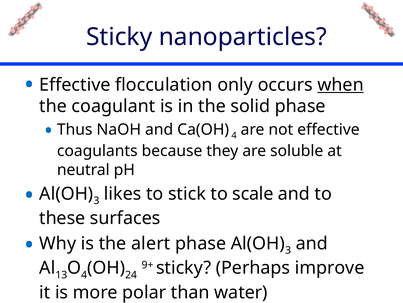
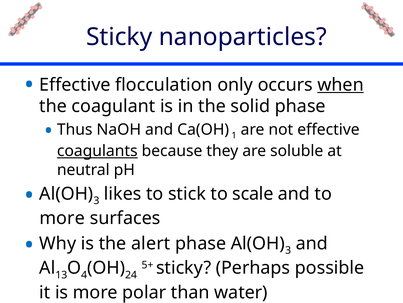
Ca(OH 4: 4 -> 1
coagulants underline: none -> present
these at (62, 218): these -> more
9+: 9+ -> 5+
improve: improve -> possible
